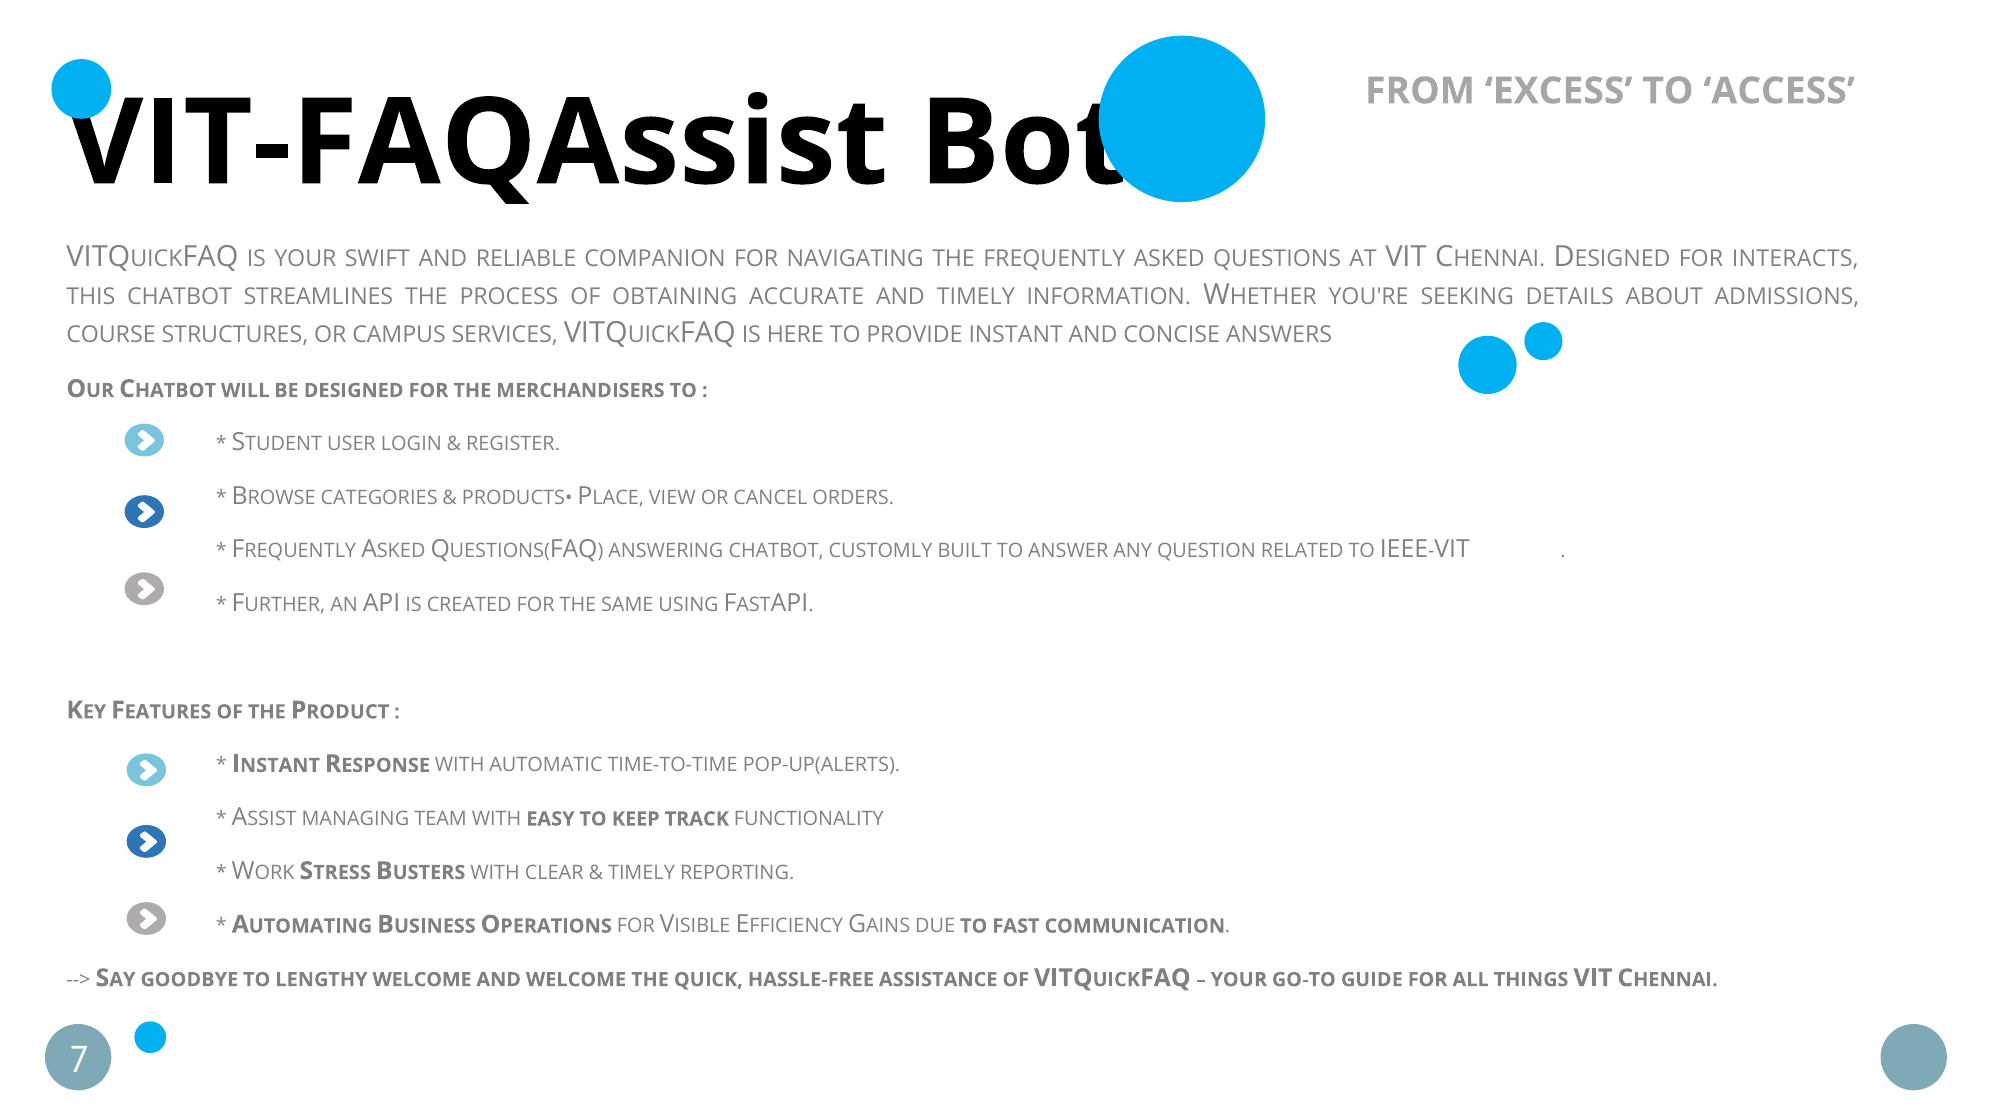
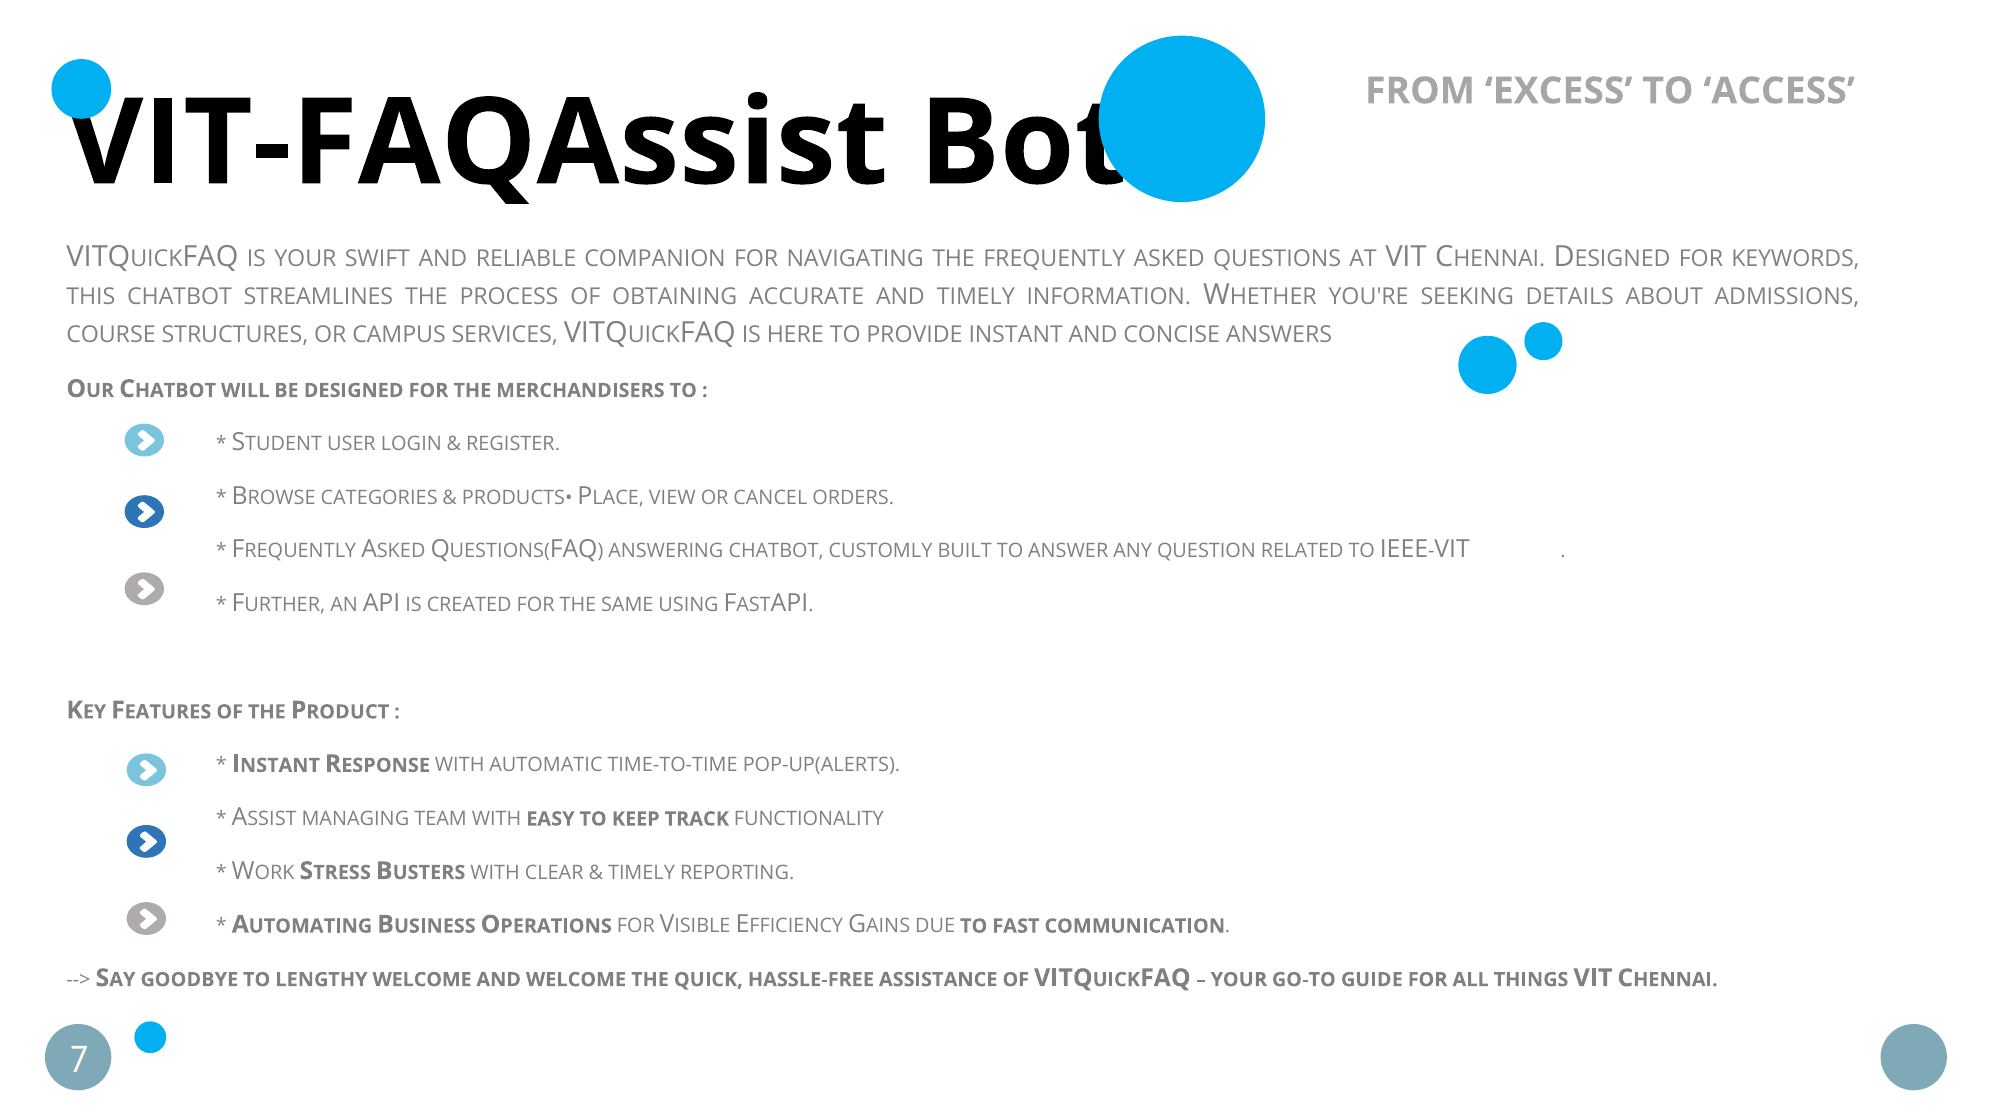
INTERACTS: INTERACTS -> KEYWORDS
